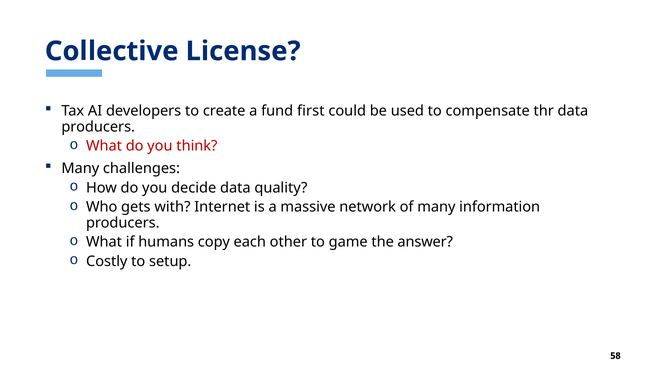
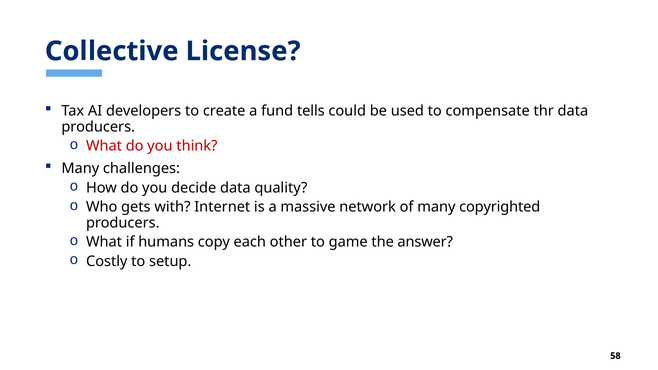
first: first -> tells
information: information -> copyrighted
